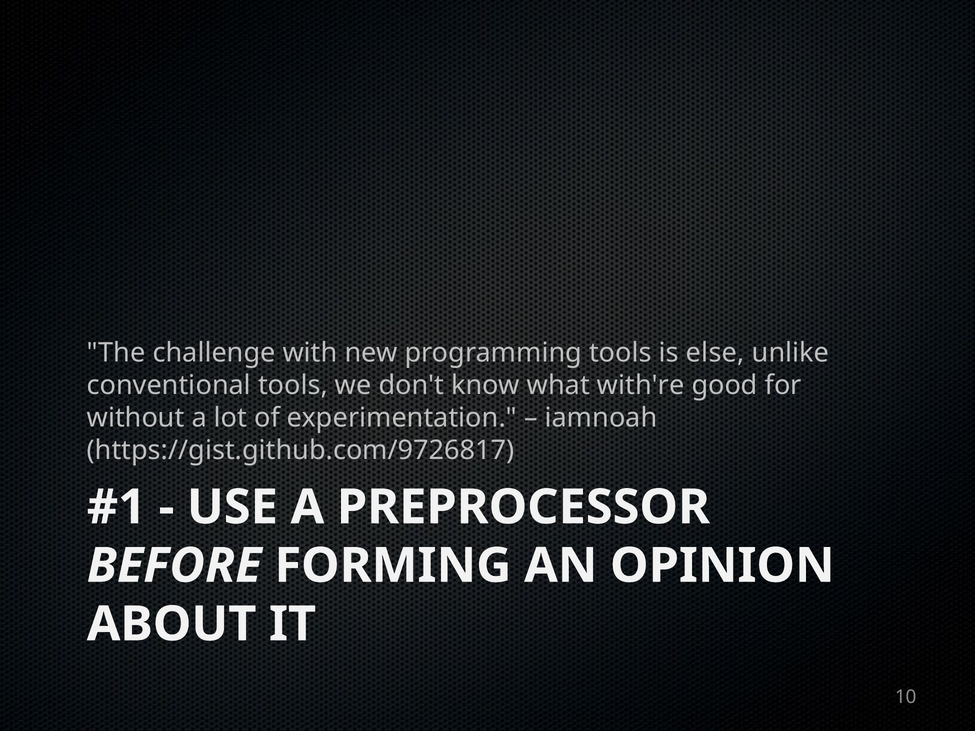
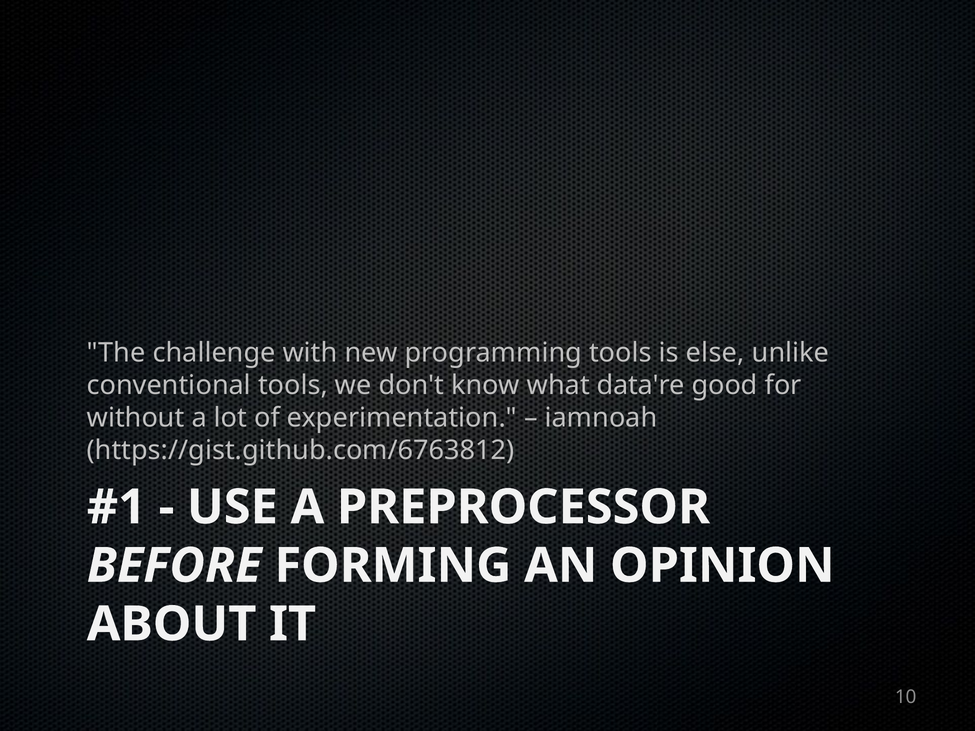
with're: with're -> data're
https://gist.github.com/9726817: https://gist.github.com/9726817 -> https://gist.github.com/6763812
